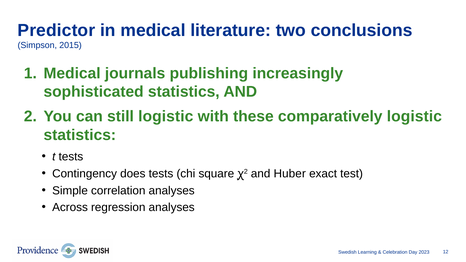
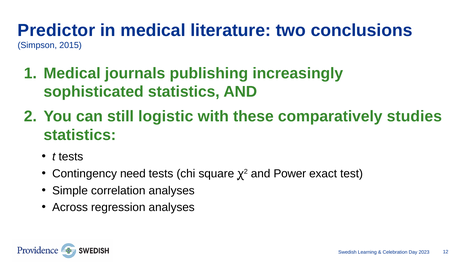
comparatively logistic: logistic -> studies
does: does -> need
Huber: Huber -> Power
